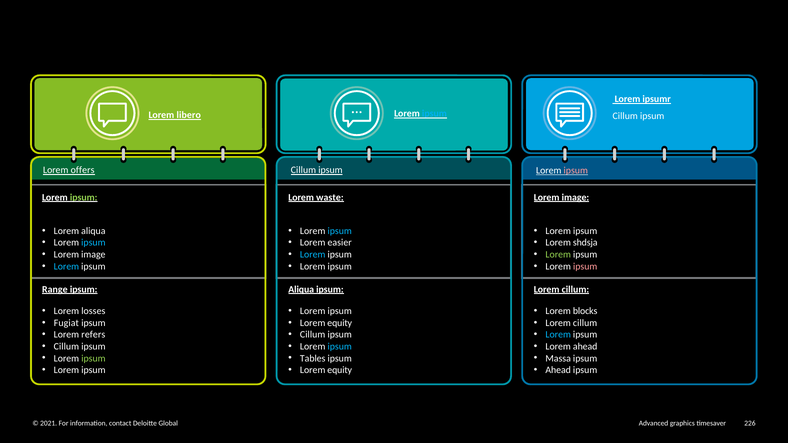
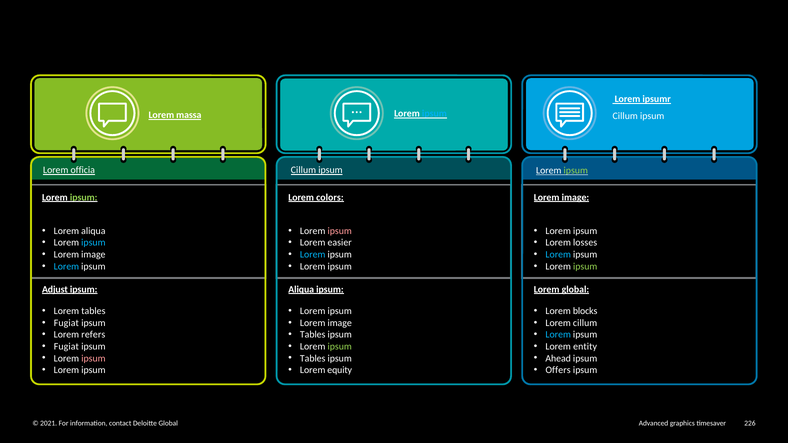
libero: libero -> massa
offers: offers -> officia
ipsum at (576, 171) colour: pink -> light green
waste: waste -> colors
ipsum at (340, 231) colour: light blue -> pink
shdsja: shdsja -> losses
Lorem at (558, 255) colour: light green -> light blue
ipsum at (585, 266) colour: pink -> light green
Range: Range -> Adjust
cillum at (575, 290): cillum -> global
Lorem losses: losses -> tables
equity at (340, 323): equity -> image
Cillum at (313, 335): Cillum -> Tables
Cillum at (66, 347): Cillum -> Fugiat
ipsum at (340, 347) colour: light blue -> light green
Lorem ahead: ahead -> entity
ipsum at (93, 358) colour: light green -> pink
Massa: Massa -> Ahead
Ahead at (558, 370): Ahead -> Offers
